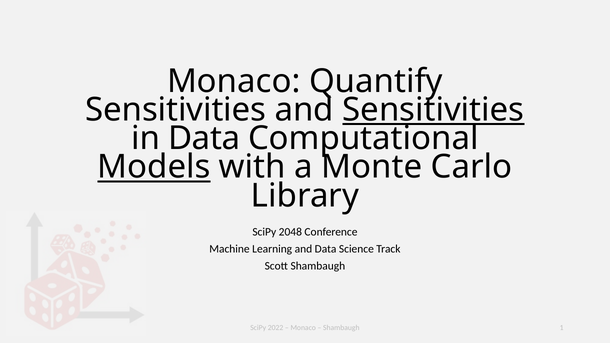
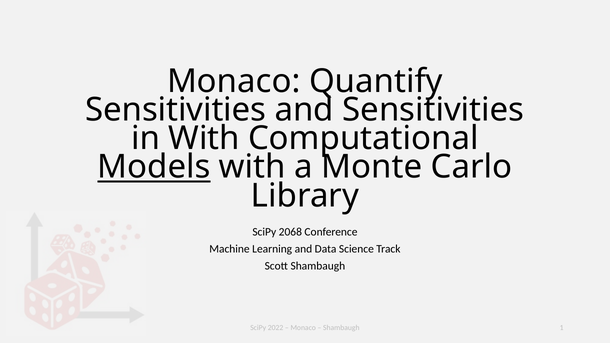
Sensitivities at (433, 110) underline: present -> none
in Data: Data -> With
2048: 2048 -> 2068
